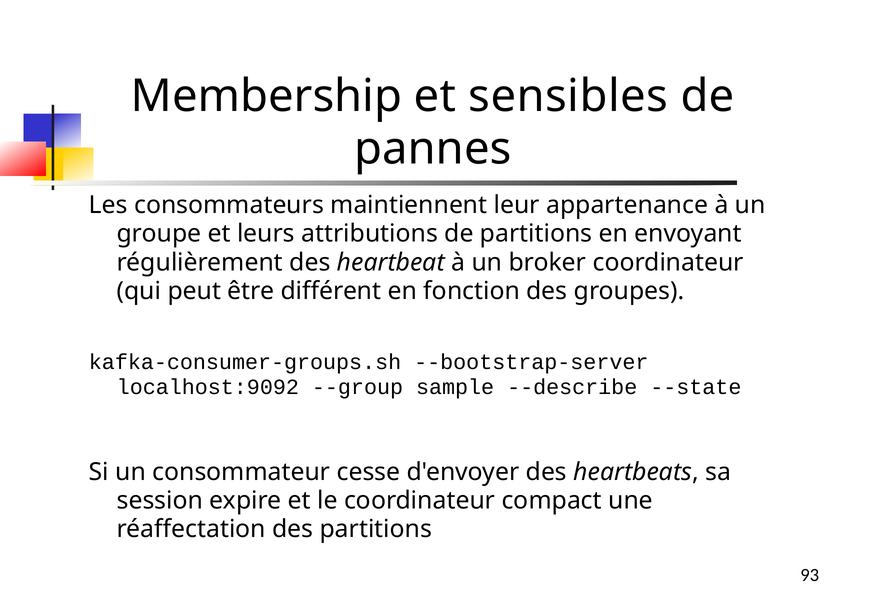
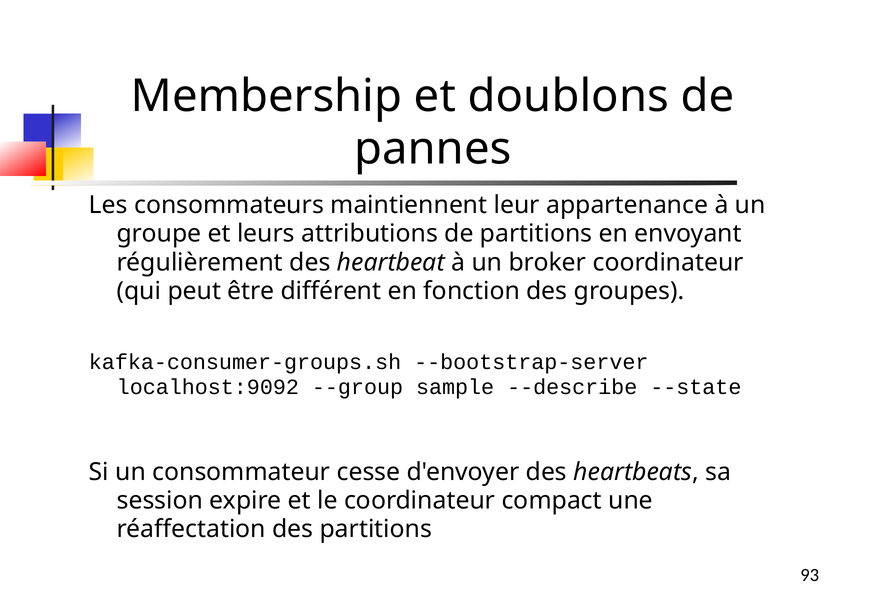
sensibles: sensibles -> doublons
